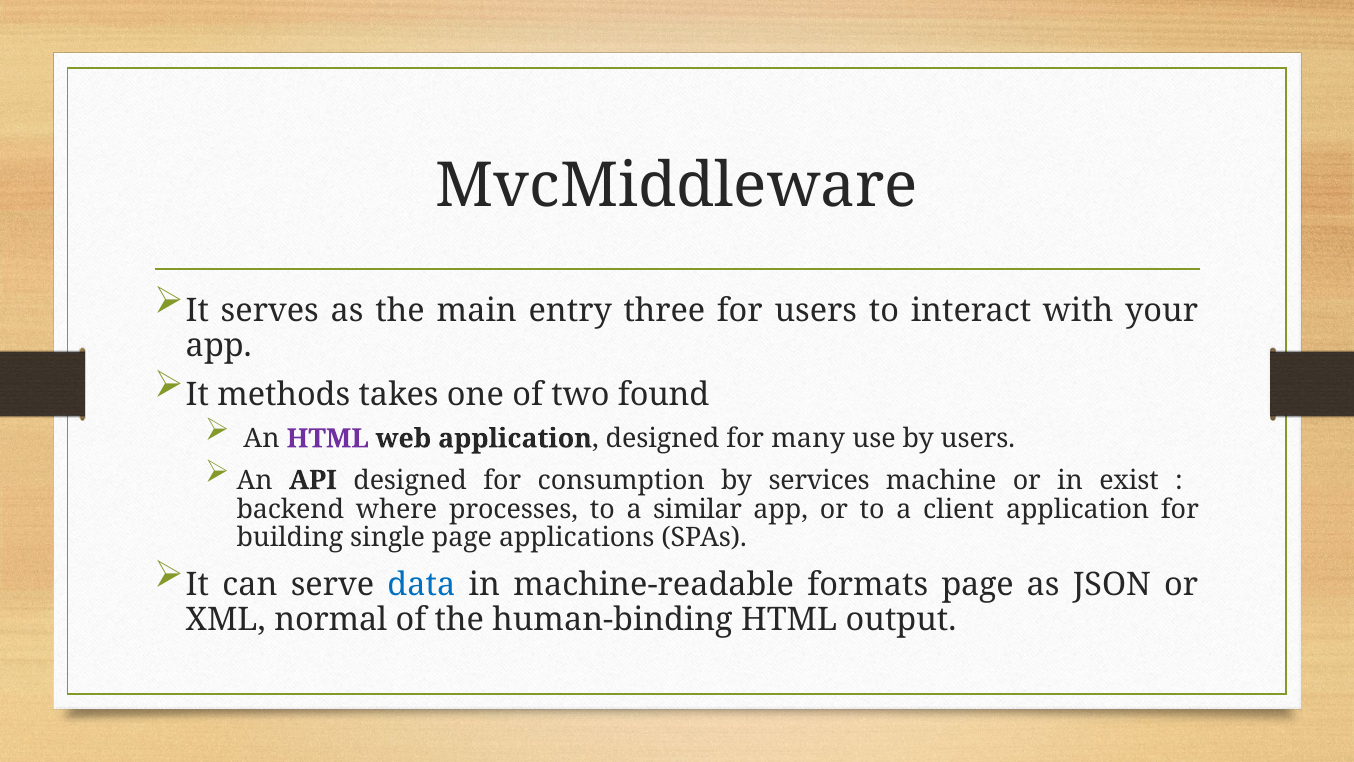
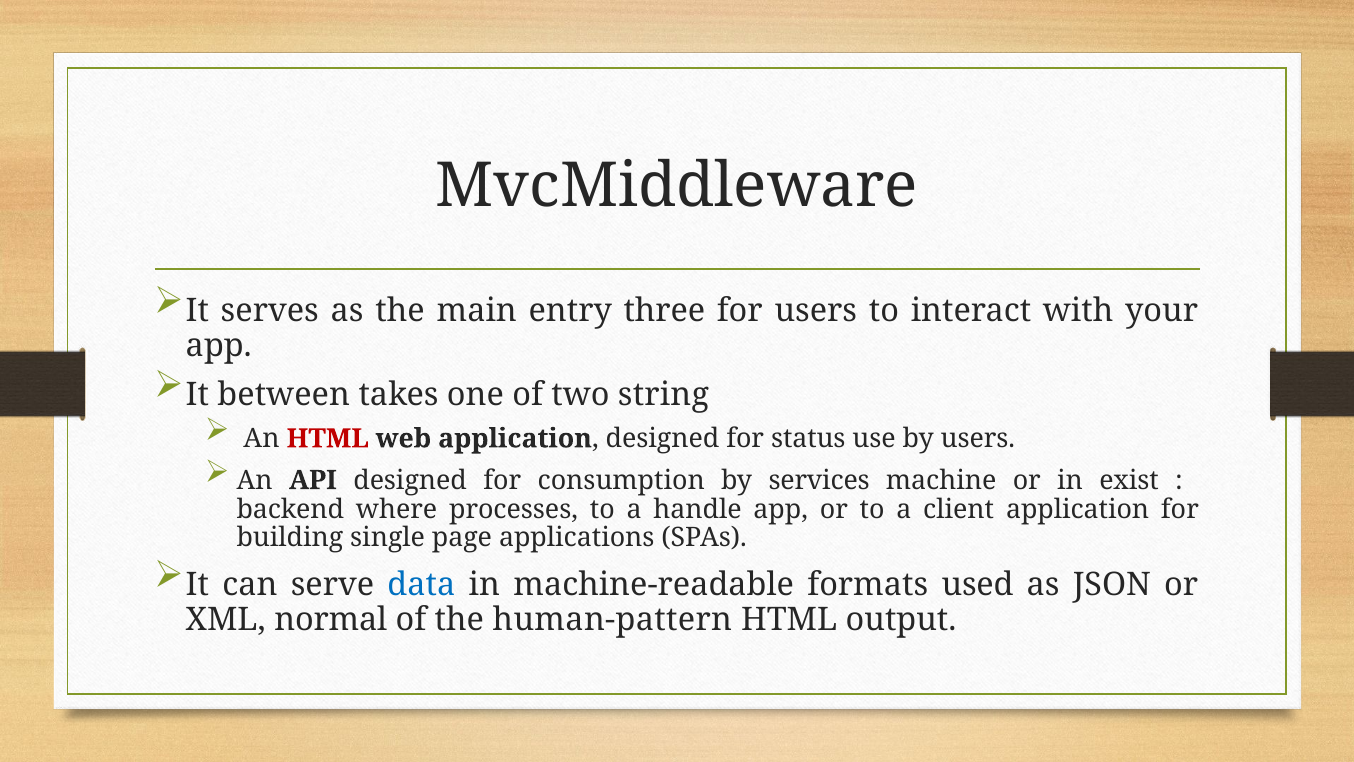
methods: methods -> between
found: found -> string
HTML at (328, 438) colour: purple -> red
many: many -> status
similar: similar -> handle
formats page: page -> used
human-binding: human-binding -> human-pattern
